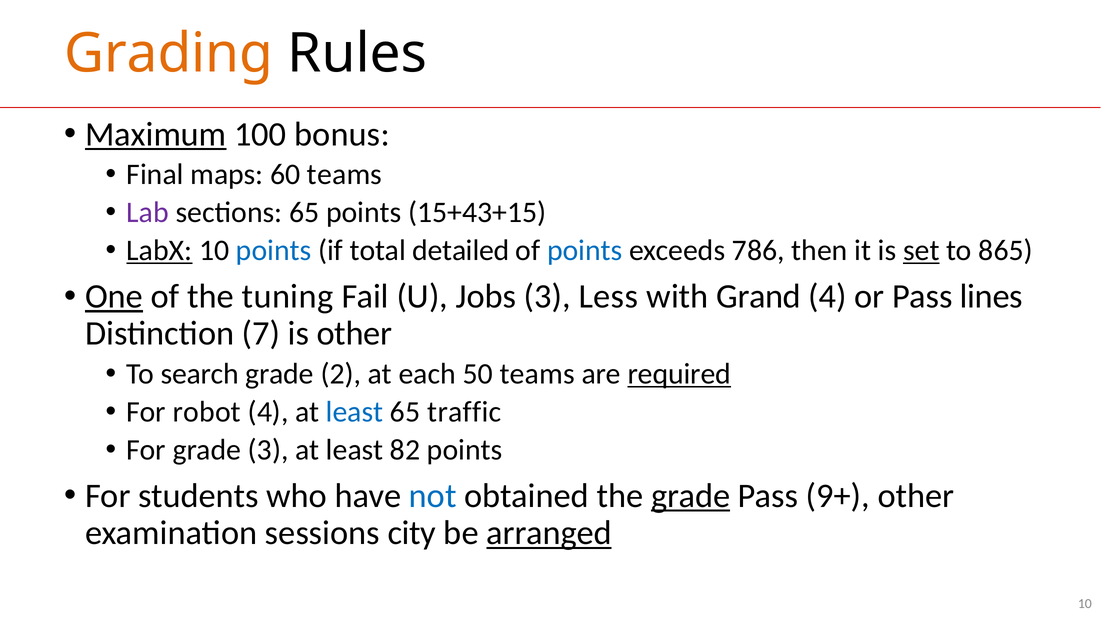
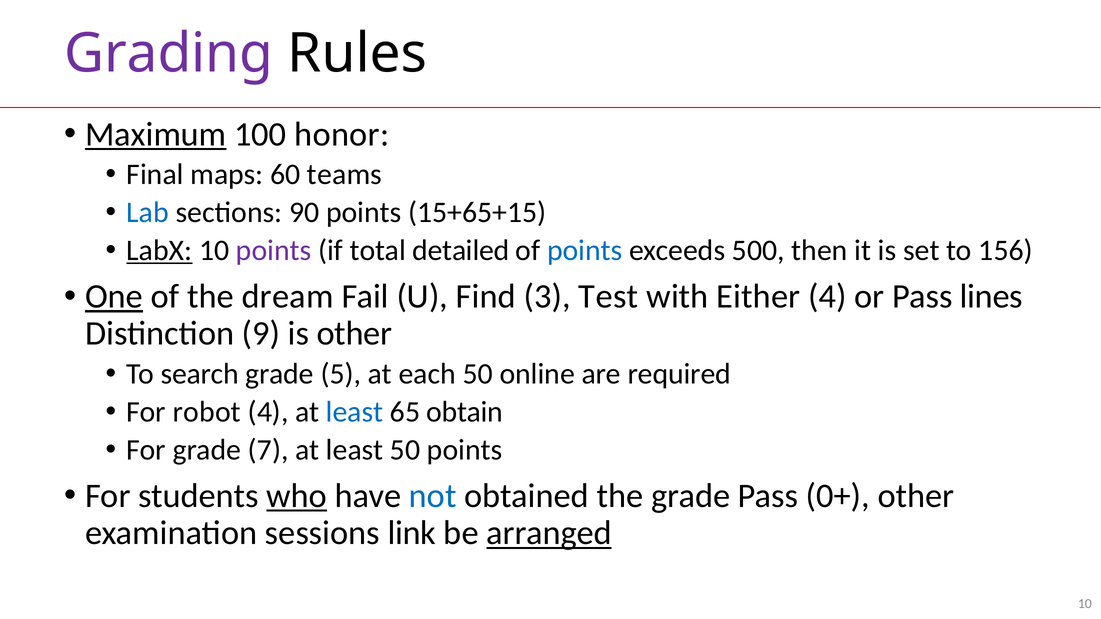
Grading colour: orange -> purple
bonus: bonus -> honor
Lab colour: purple -> blue
sections 65: 65 -> 90
15+43+15: 15+43+15 -> 15+65+15
points at (274, 250) colour: blue -> purple
786: 786 -> 500
set underline: present -> none
865: 865 -> 156
tuning: tuning -> dream
Jobs: Jobs -> Find
Less: Less -> Test
Grand: Grand -> Either
7: 7 -> 9
2: 2 -> 5
50 teams: teams -> online
required underline: present -> none
traffic: traffic -> obtain
grade 3: 3 -> 7
least 82: 82 -> 50
who underline: none -> present
grade at (691, 496) underline: present -> none
9+: 9+ -> 0+
city: city -> link
